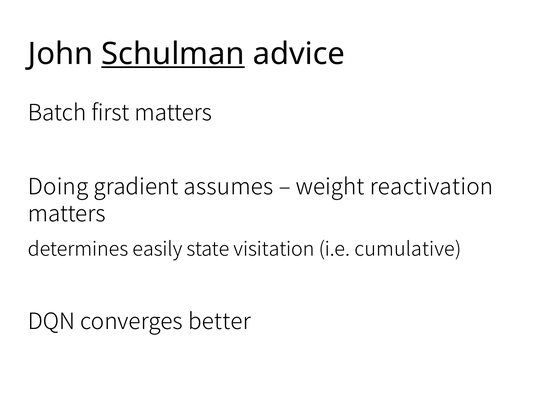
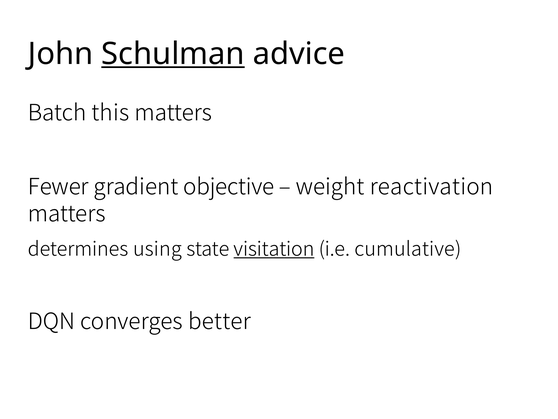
first: first -> this
Doing: Doing -> Fewer
assumes: assumes -> objective
easily: easily -> using
visitation underline: none -> present
